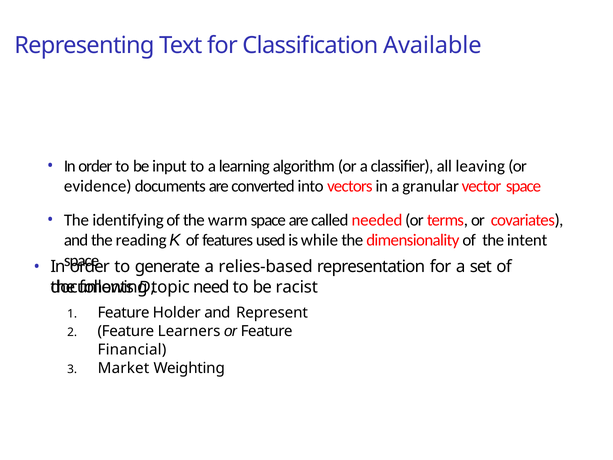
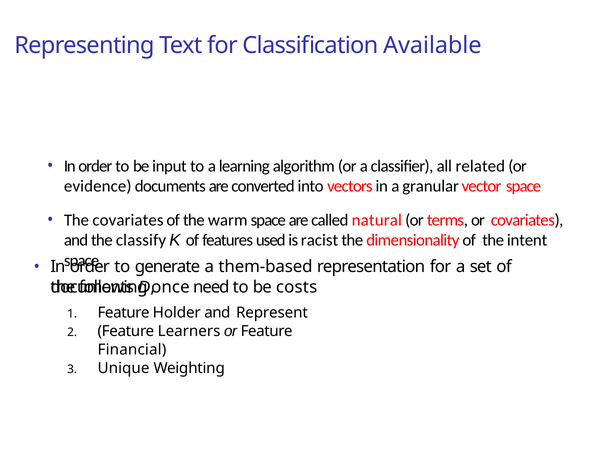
leaving: leaving -> related
The identifying: identifying -> covariates
needed: needed -> natural
reading: reading -> classify
while: while -> racist
relies-based: relies-based -> them-based
topic: topic -> once
racist: racist -> costs
Market: Market -> Unique
